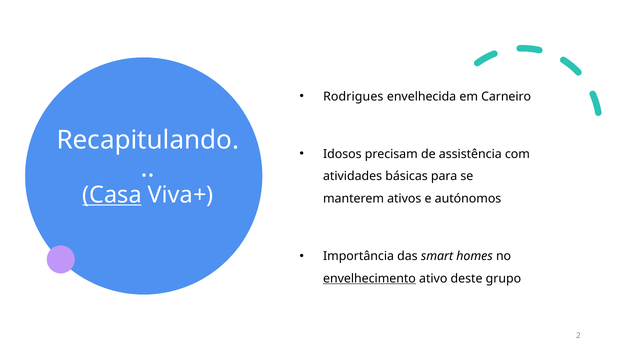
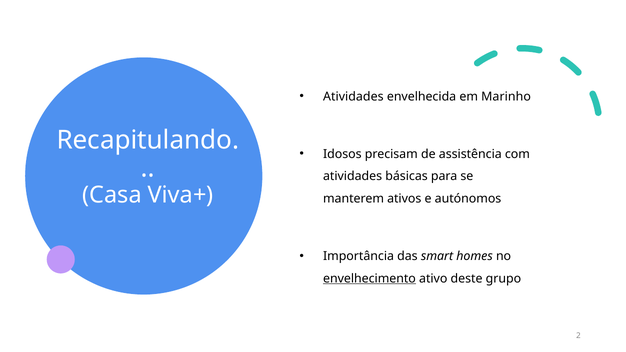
Rodrigues at (353, 96): Rodrigues -> Atividades
Carneiro: Carneiro -> Marinho
Casa underline: present -> none
